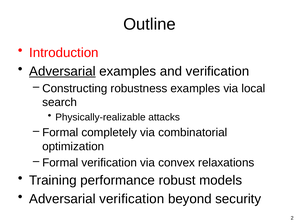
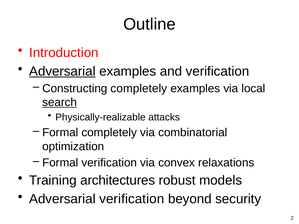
Constructing robustness: robustness -> completely
search underline: none -> present
performance: performance -> architectures
